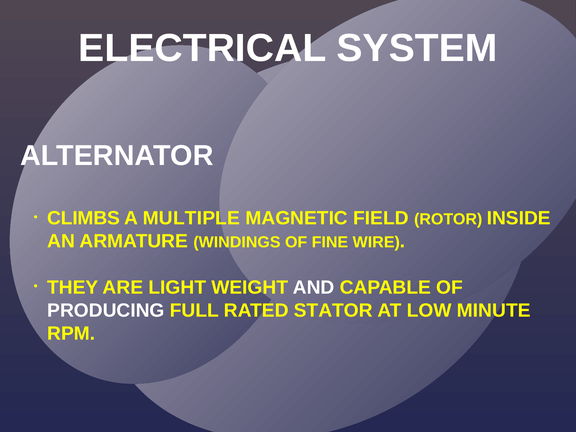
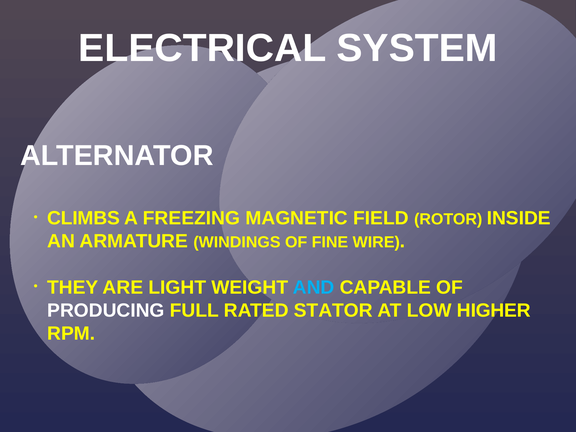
MULTIPLE: MULTIPLE -> FREEZING
AND colour: white -> light blue
MINUTE: MINUTE -> HIGHER
